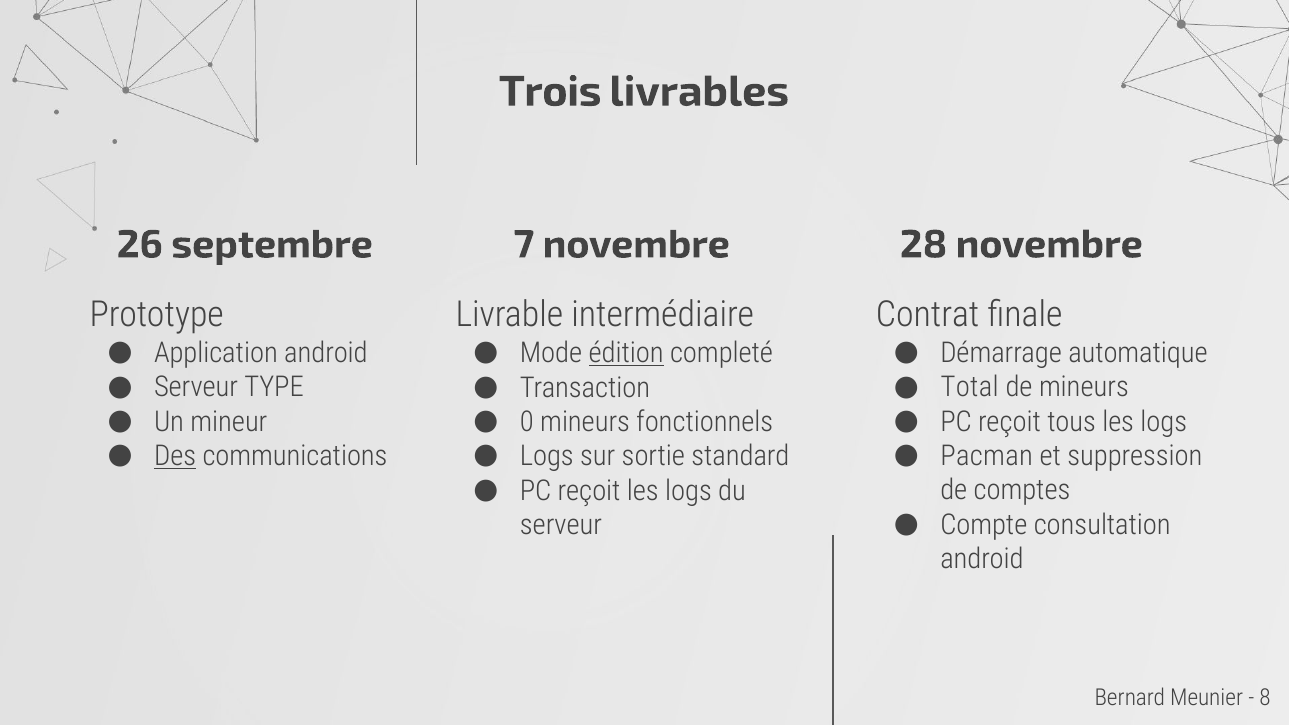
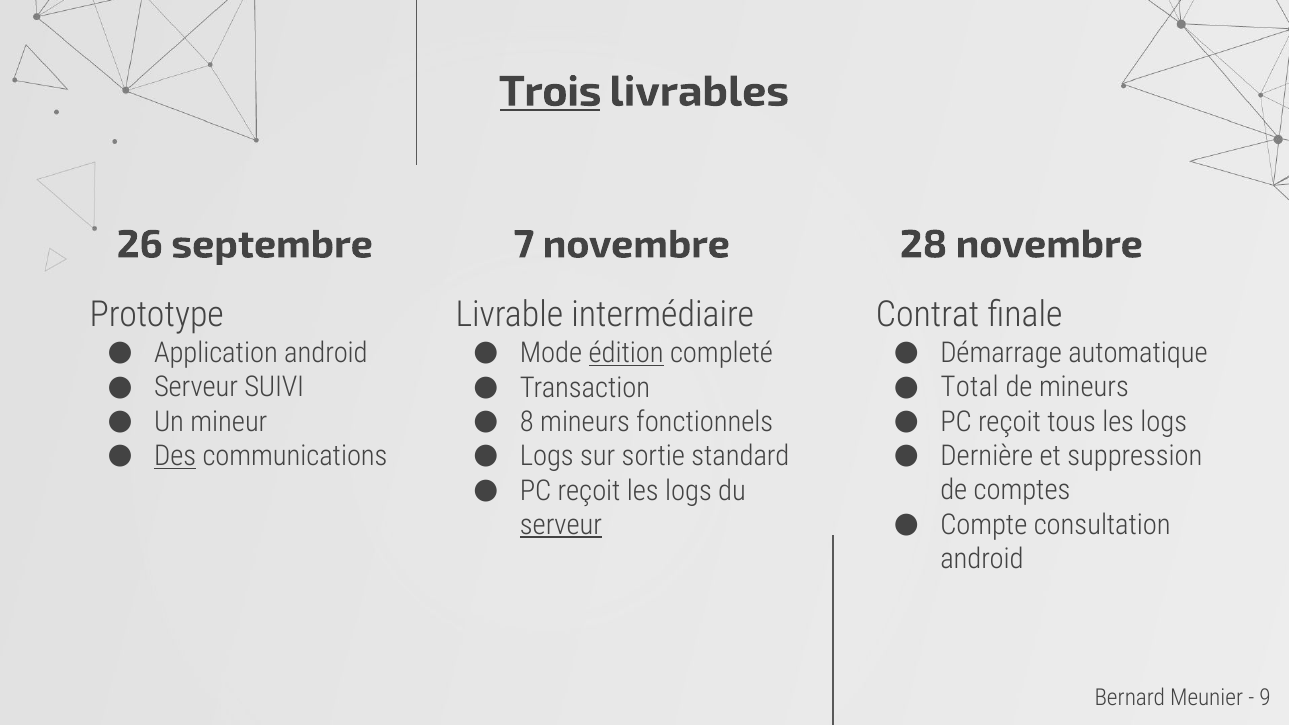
Trois underline: none -> present
TYPE: TYPE -> SUIVI
0: 0 -> 8
Pacman: Pacman -> Dernière
serveur at (561, 525) underline: none -> present
8: 8 -> 9
